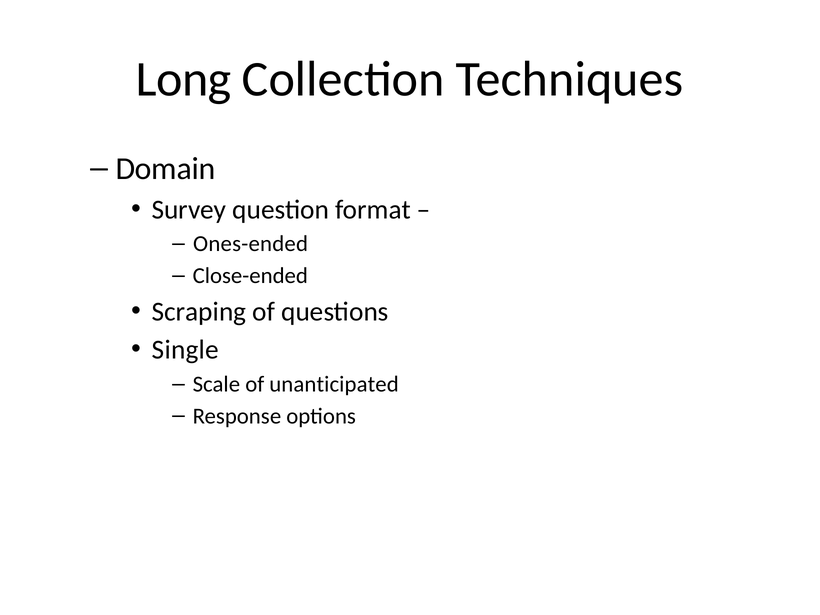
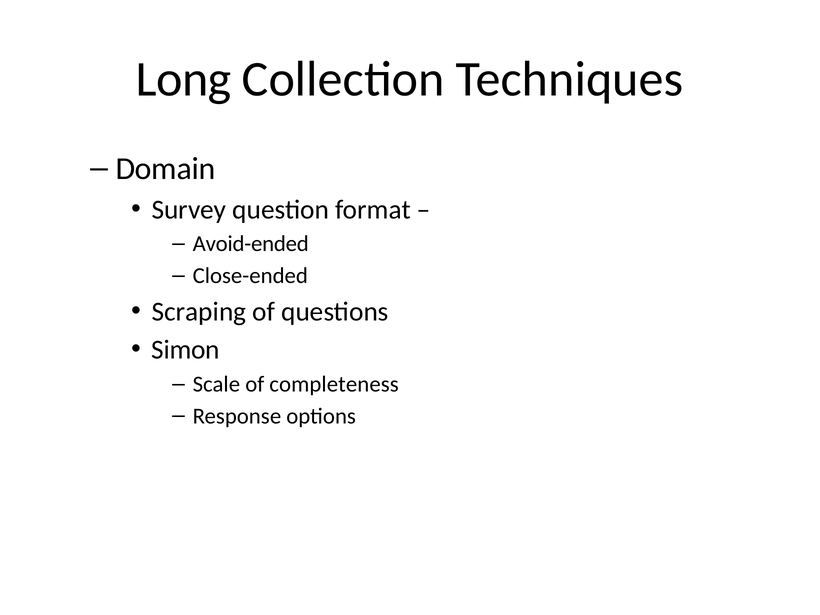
Ones-ended: Ones-ended -> Avoid-ended
Single: Single -> Simon
unanticipated: unanticipated -> completeness
